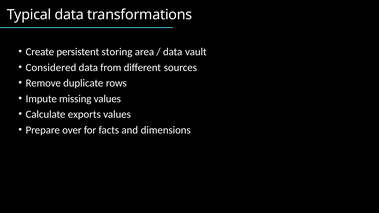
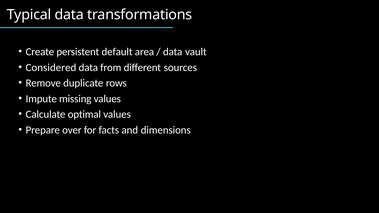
storing: storing -> default
exports: exports -> optimal
